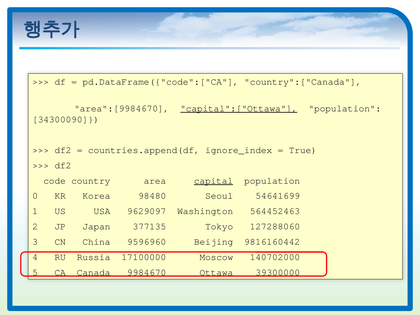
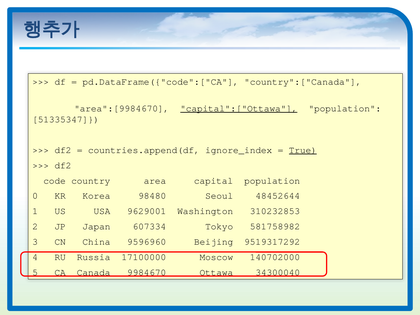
34300090: 34300090 -> 51335347
True underline: none -> present
capital underline: present -> none
54641699: 54641699 -> 48452644
9629097: 9629097 -> 9629001
564452463: 564452463 -> 310232853
377135: 377135 -> 607334
127288060: 127288060 -> 581758982
9816160442: 9816160442 -> 9519317292
39300000: 39300000 -> 34300040
